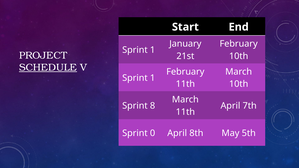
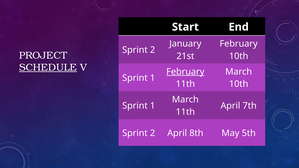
1 at (153, 50): 1 -> 2
February at (185, 72) underline: none -> present
8 at (153, 106): 8 -> 1
0 at (153, 133): 0 -> 2
